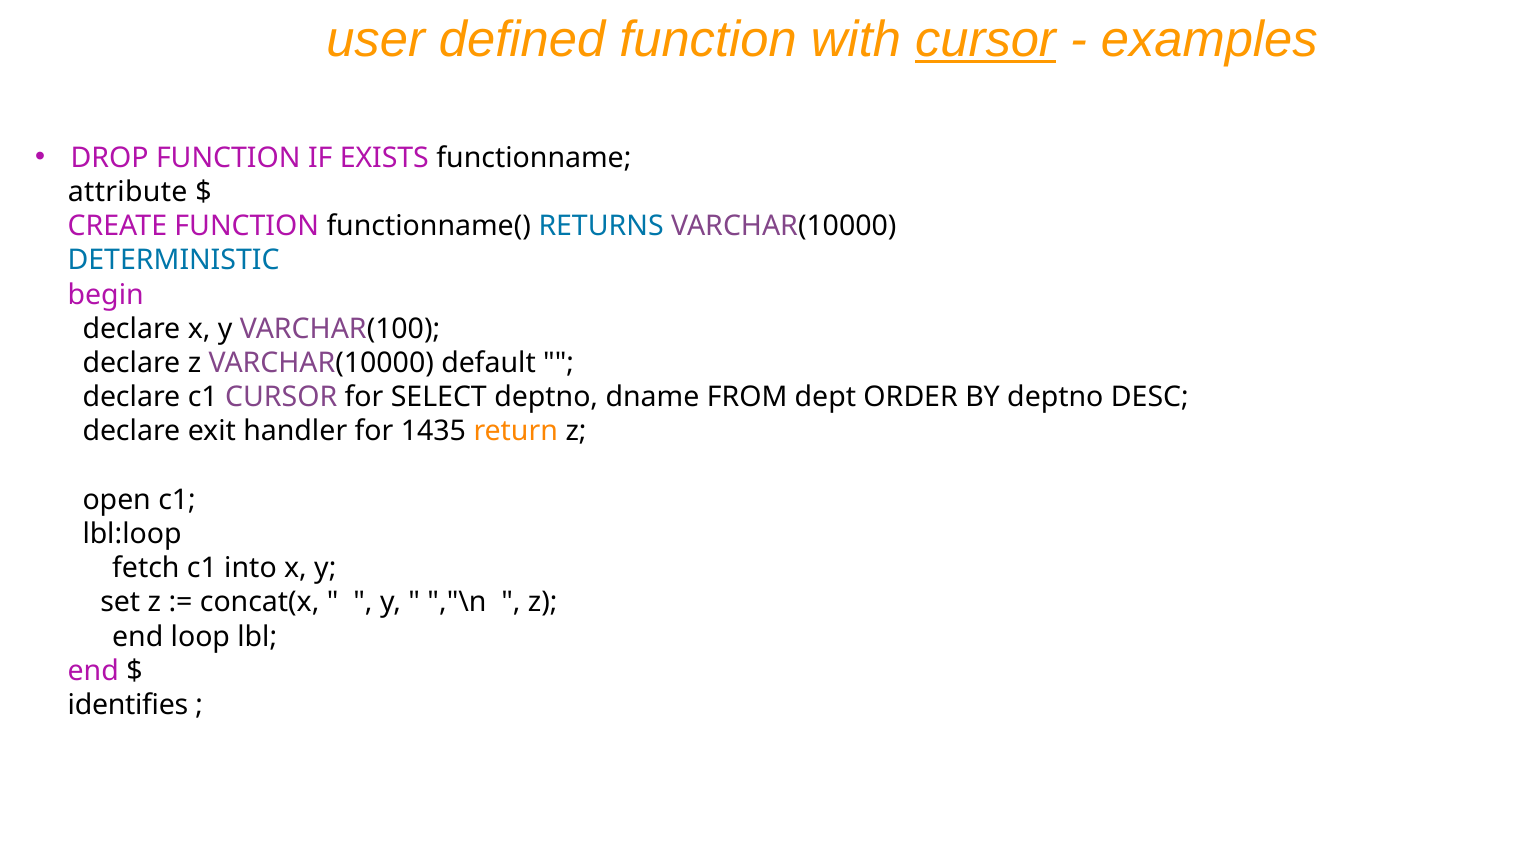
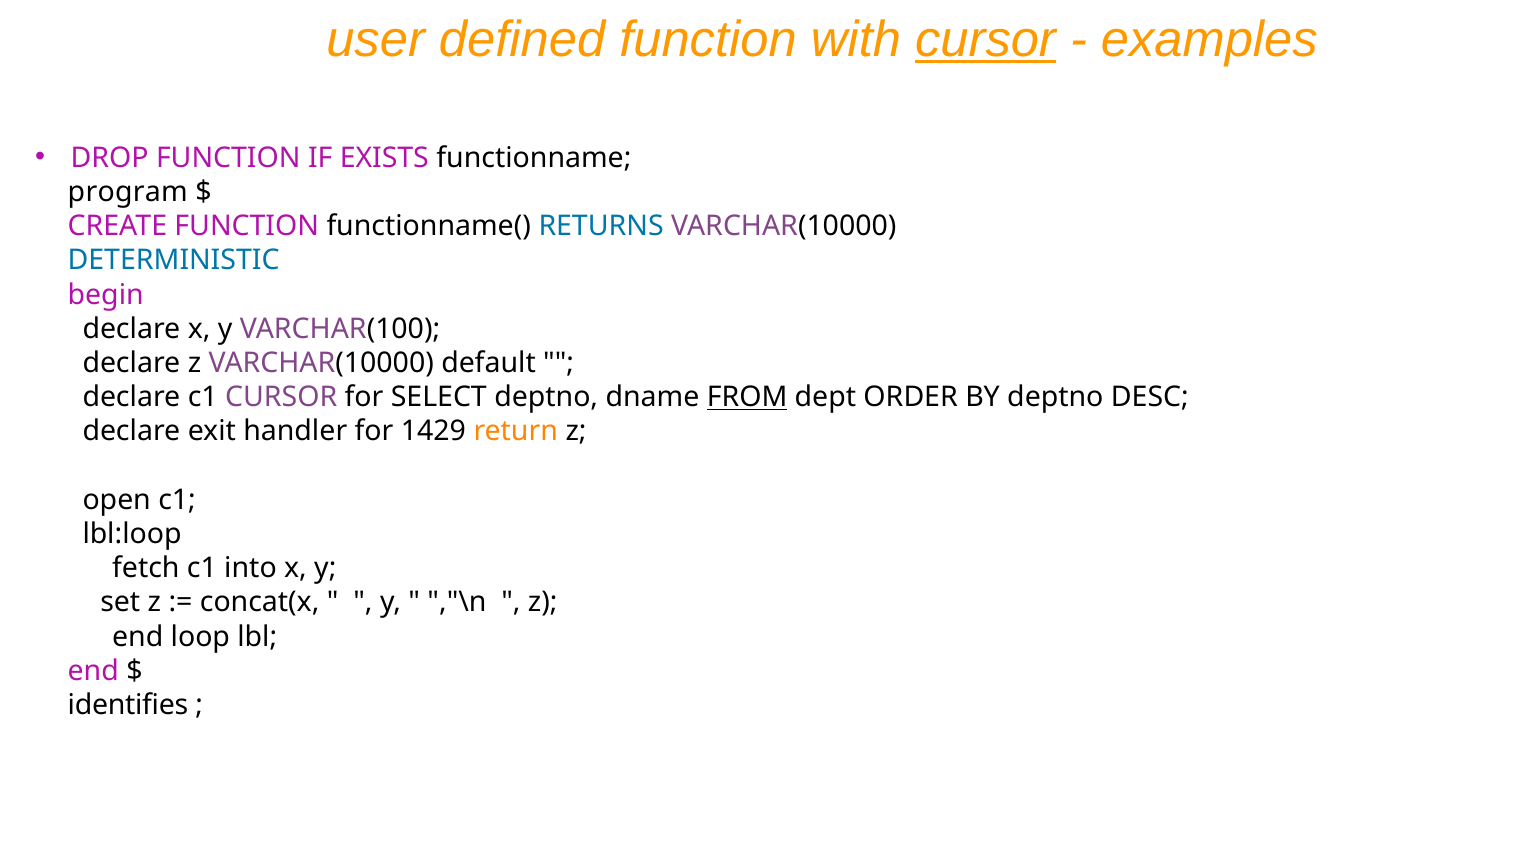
attribute: attribute -> program
FROM underline: none -> present
1435: 1435 -> 1429
